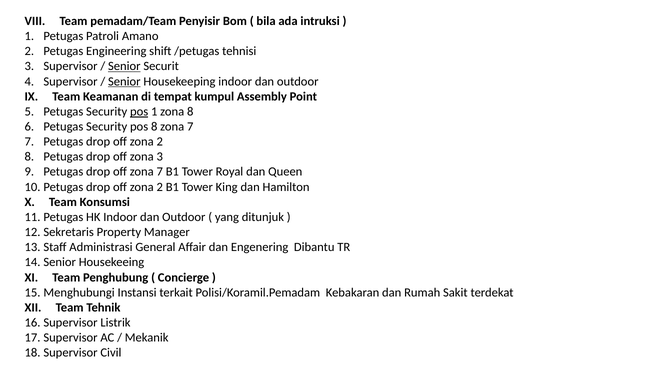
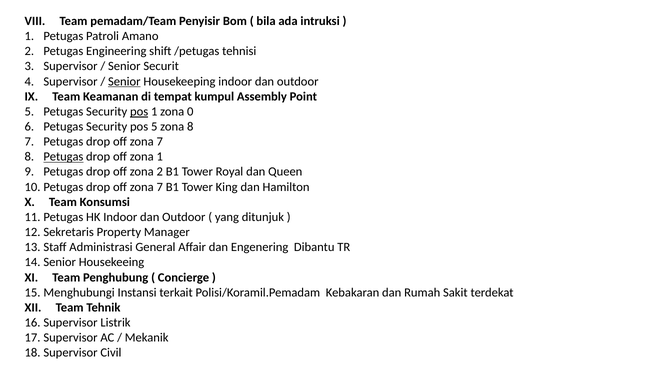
Senior at (124, 66) underline: present -> none
zona 8: 8 -> 0
pos 8: 8 -> 5
7 at (190, 127): 7 -> 8
2 at (160, 142): 2 -> 7
Petugas at (63, 157) underline: none -> present
zona 3: 3 -> 1
off zona 7: 7 -> 2
2 at (160, 187): 2 -> 7
